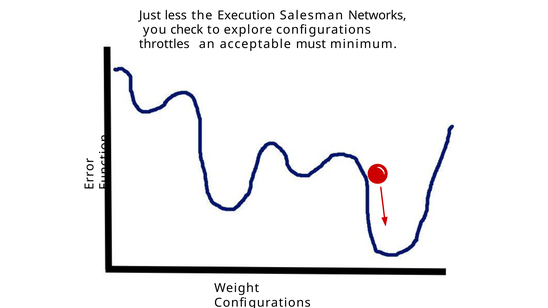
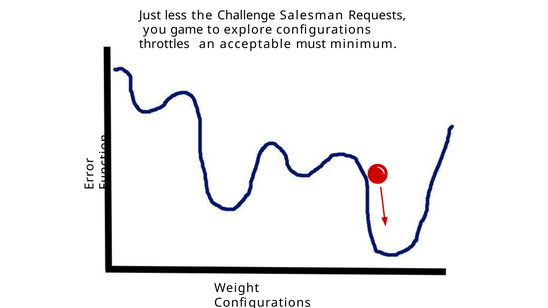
Execution: Execution -> Challenge
Networks: Networks -> Requests
check: check -> game
